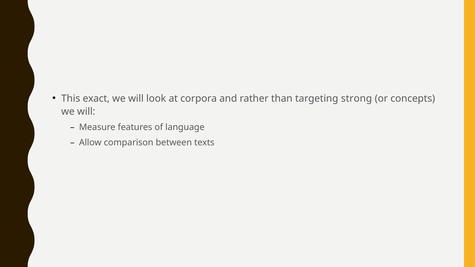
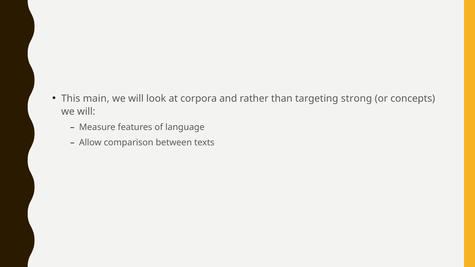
exact: exact -> main
